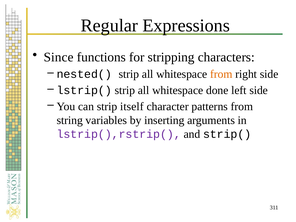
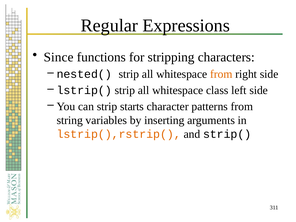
done: done -> class
itself: itself -> starts
lstrip(),rstrip( colour: purple -> orange
